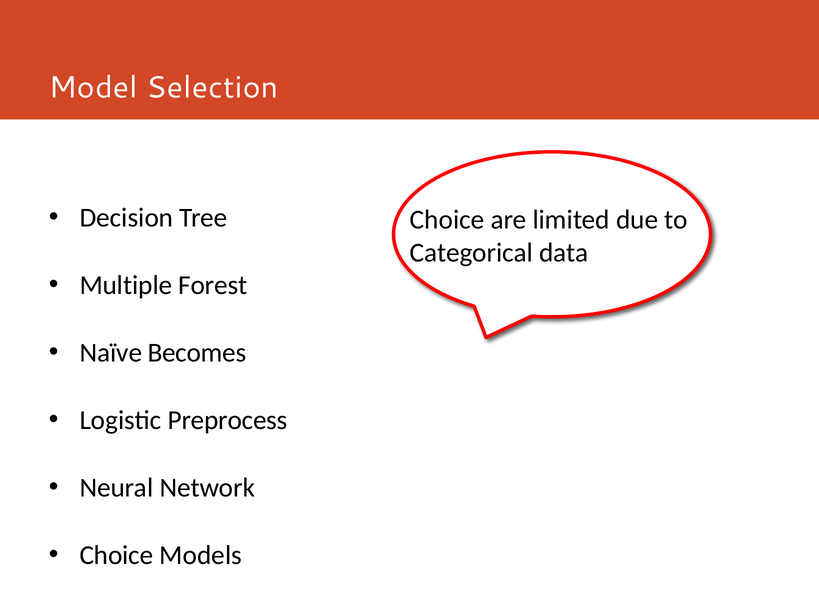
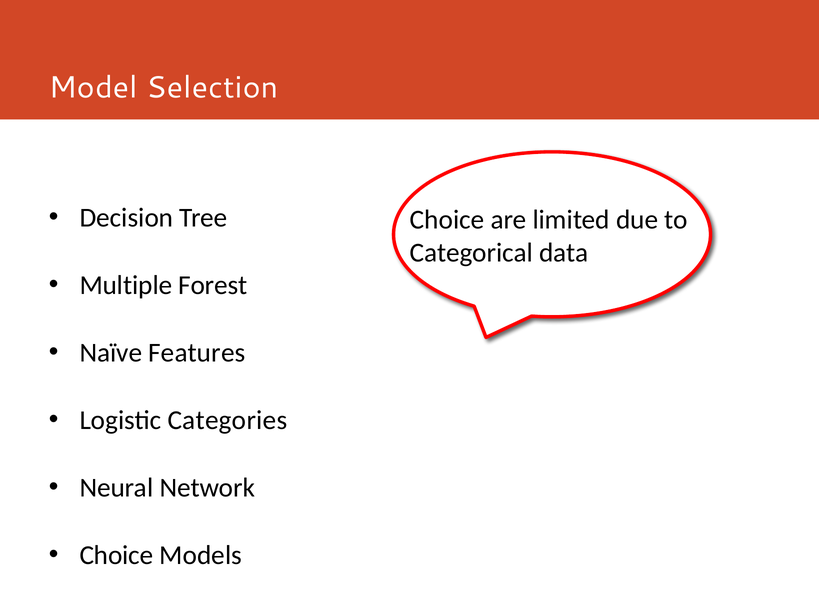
Becomes: Becomes -> Features
Preprocess: Preprocess -> Categories
